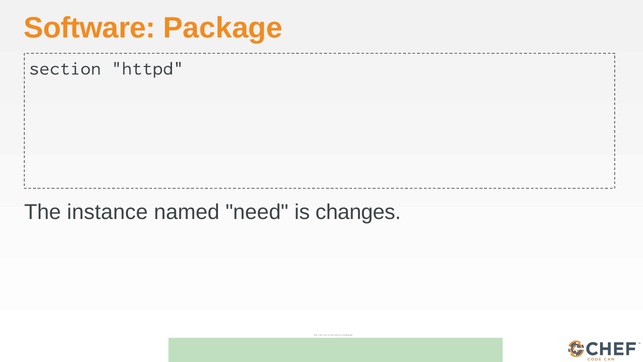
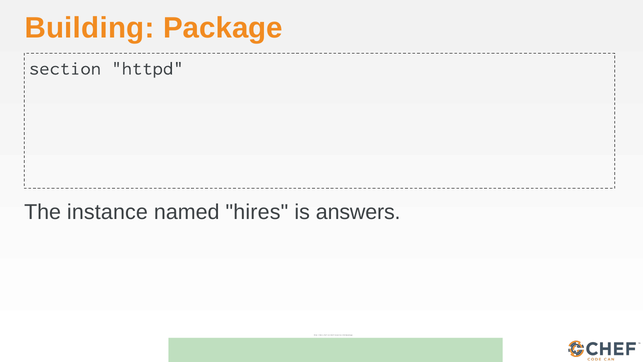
Software: Software -> Building
need: need -> hires
changes: changes -> answers
